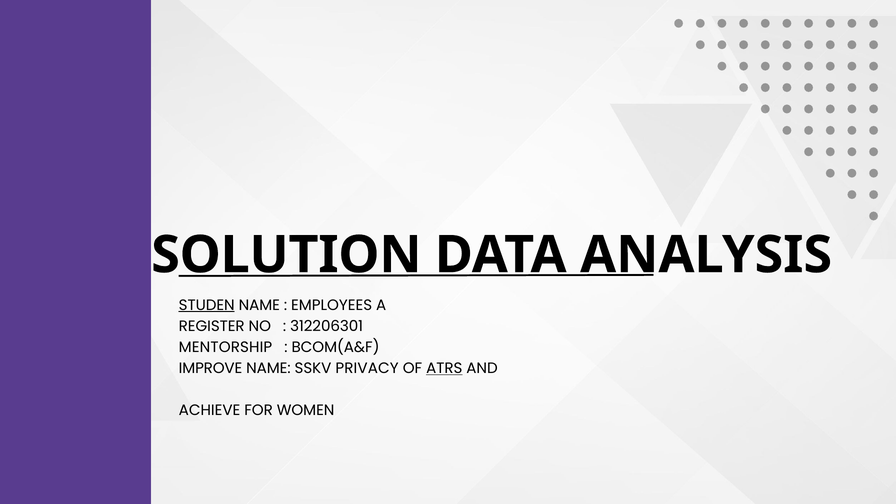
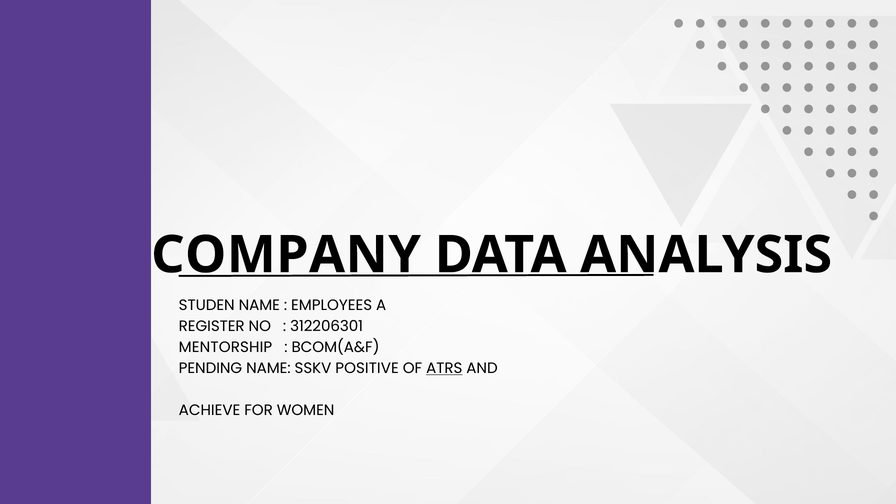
SOLUTION: SOLUTION -> COMPANY
STUDEN underline: present -> none
IMPROVE: IMPROVE -> PENDING
PRIVACY: PRIVACY -> POSITIVE
